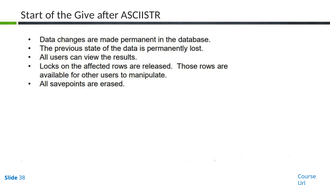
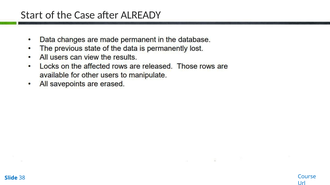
Give: Give -> Case
ASCIISTR: ASCIISTR -> ALREADY
